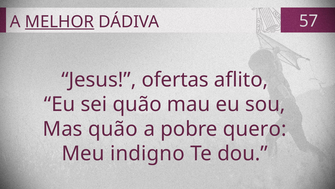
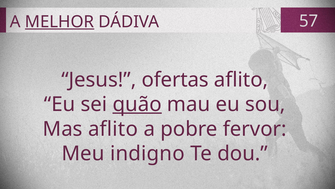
quão at (137, 104) underline: none -> present
Mas quão: quão -> aflito
quero: quero -> fervor
